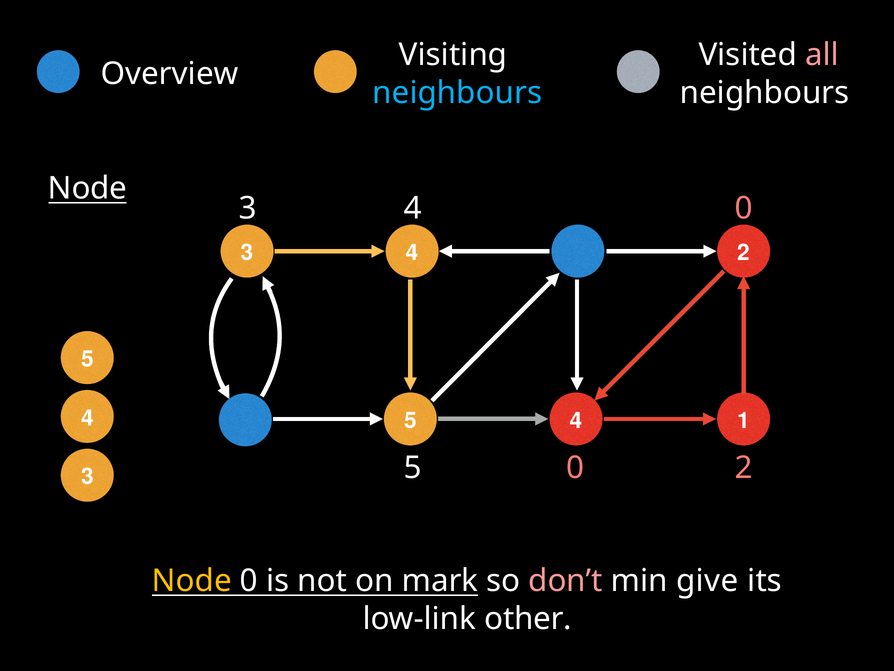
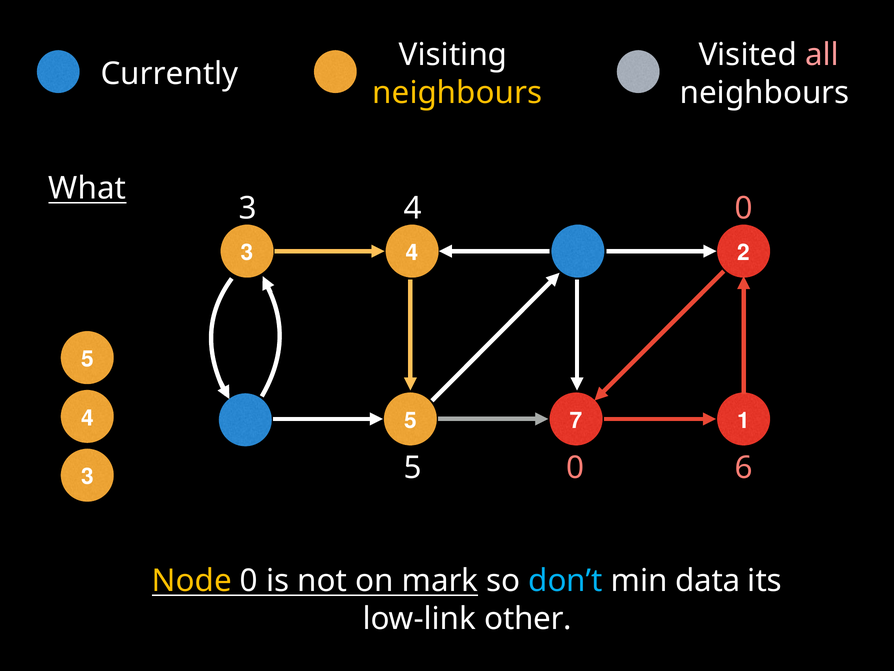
Overview: Overview -> Currently
neighbours at (457, 93) colour: light blue -> yellow
Node at (87, 188): Node -> What
5 4: 4 -> 7
0 2: 2 -> 6
don’t colour: pink -> light blue
give: give -> data
